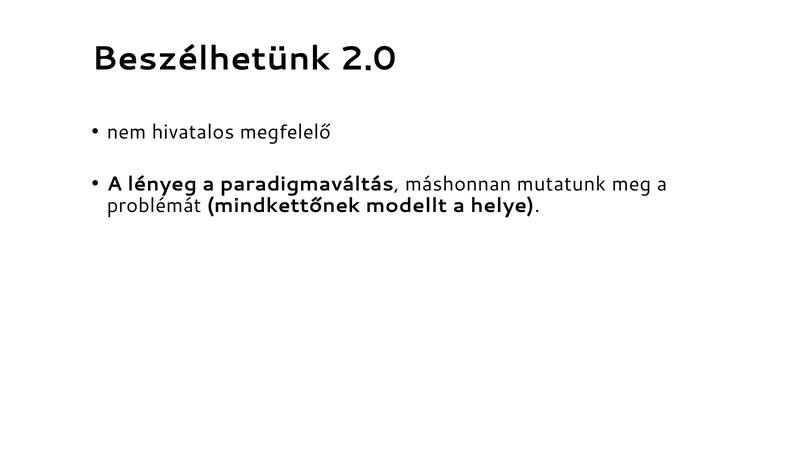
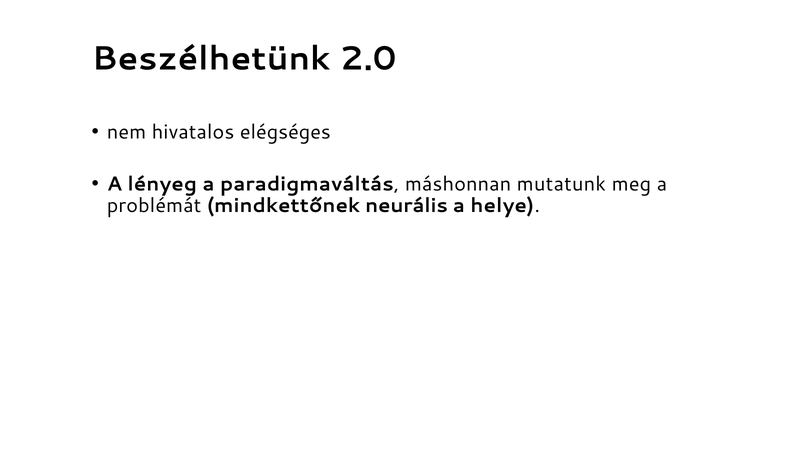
megfelelő: megfelelő -> elégséges
modellt: modellt -> neurális
